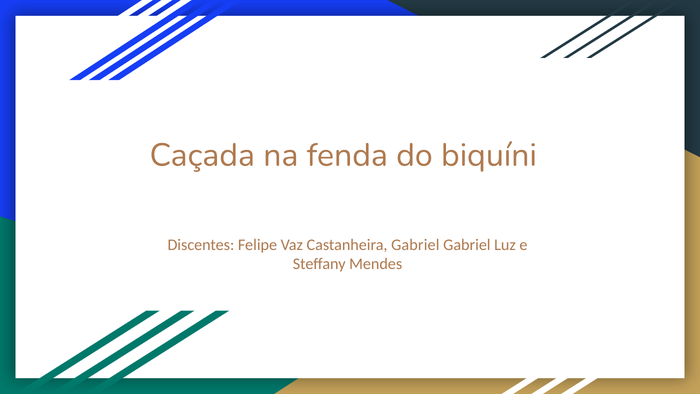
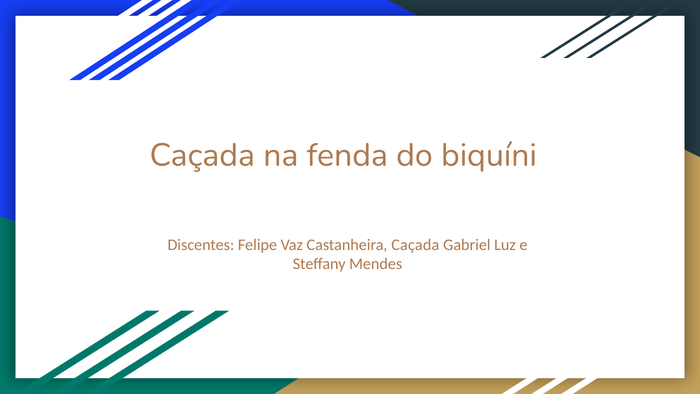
Castanheira Gabriel: Gabriel -> Caçada
